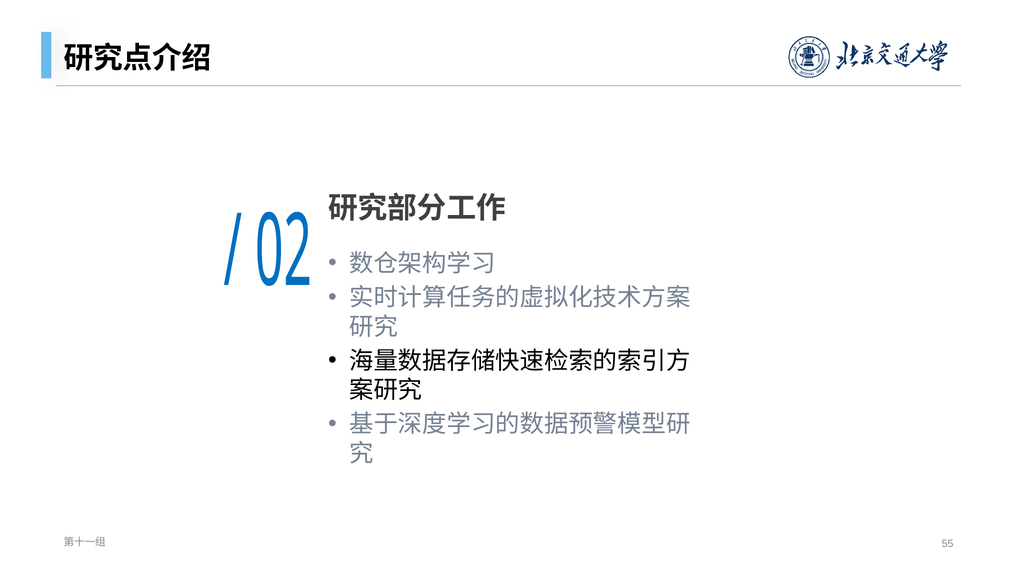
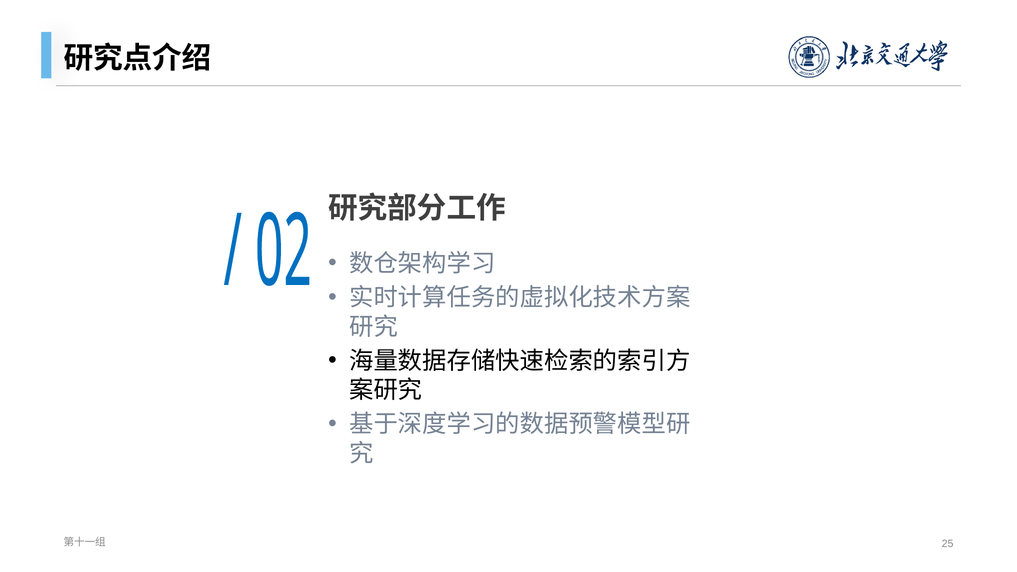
55: 55 -> 25
